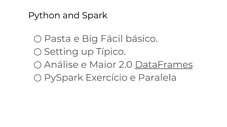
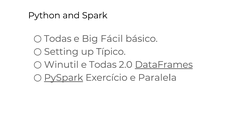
Pasta at (58, 39): Pasta -> Todas
Análise: Análise -> Winutil
e Maior: Maior -> Todas
PySpark underline: none -> present
